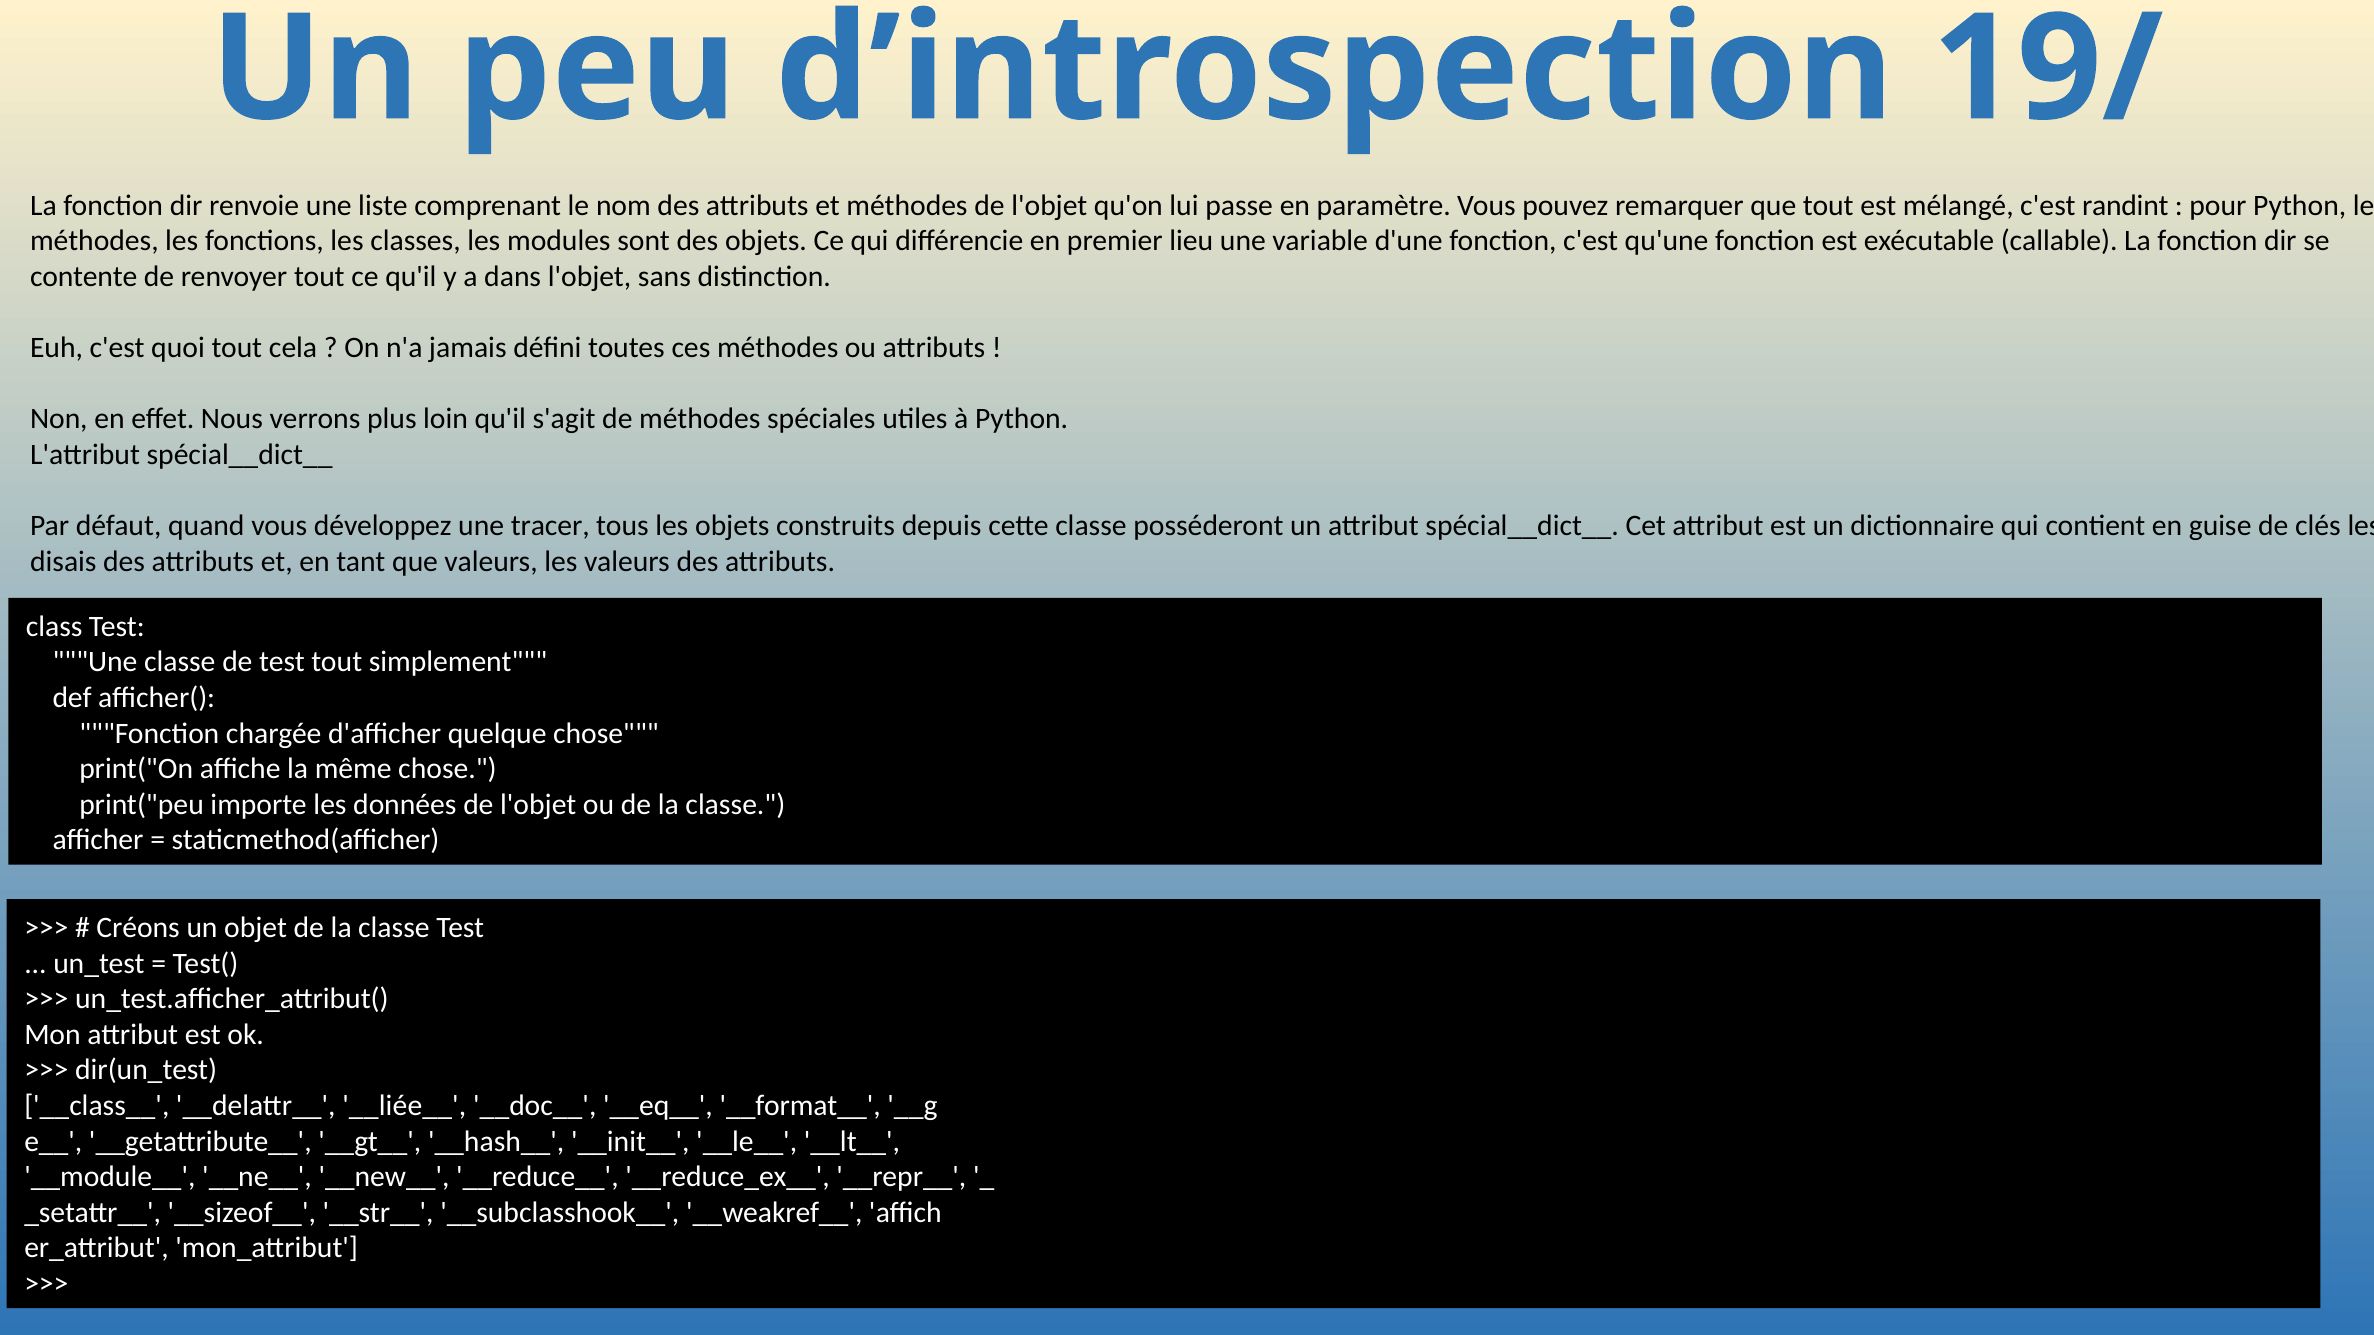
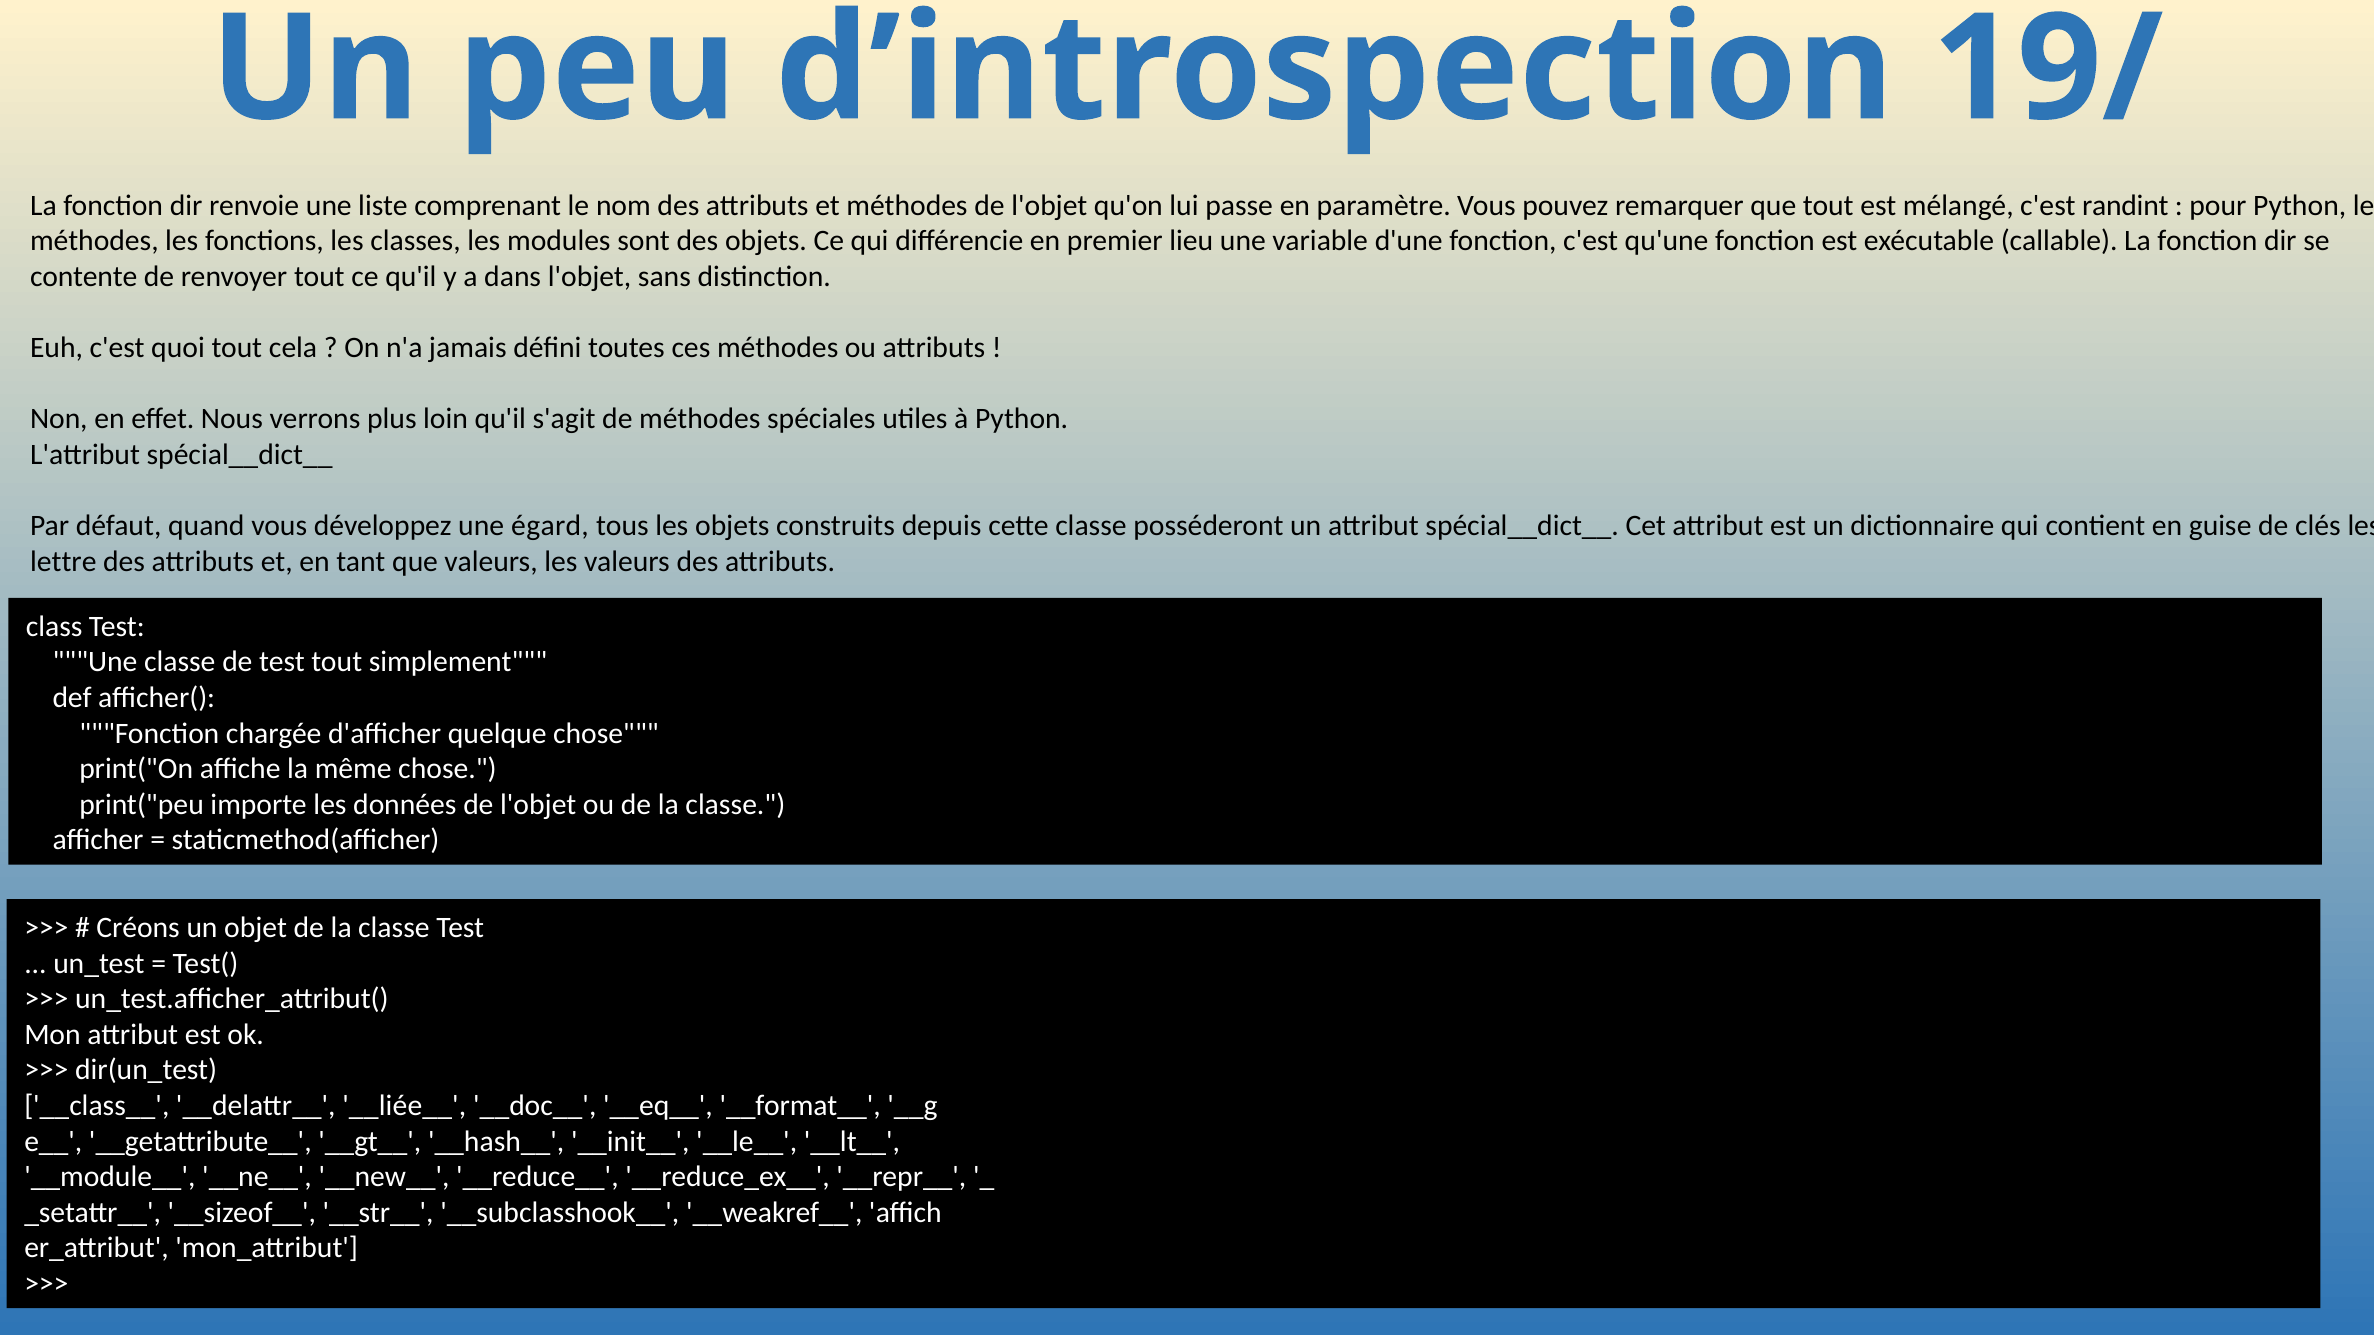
tracer: tracer -> égard
disais: disais -> lettre
